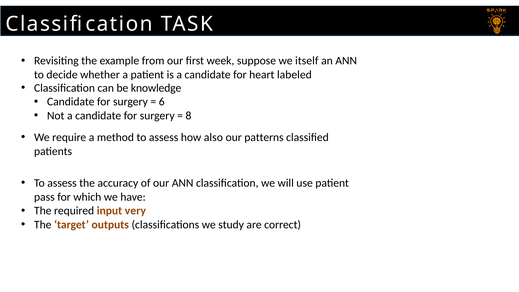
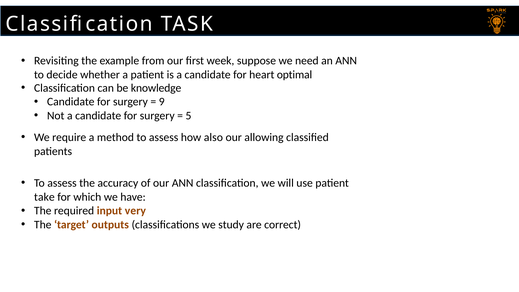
itself: itself -> need
labeled: labeled -> optimal
6: 6 -> 9
8: 8 -> 5
patterns: patterns -> allowing
pass: pass -> take
